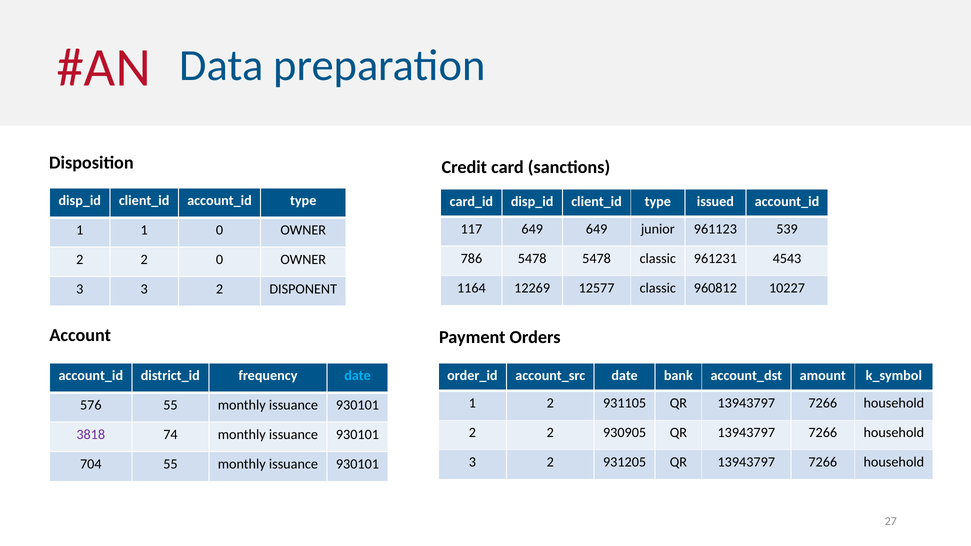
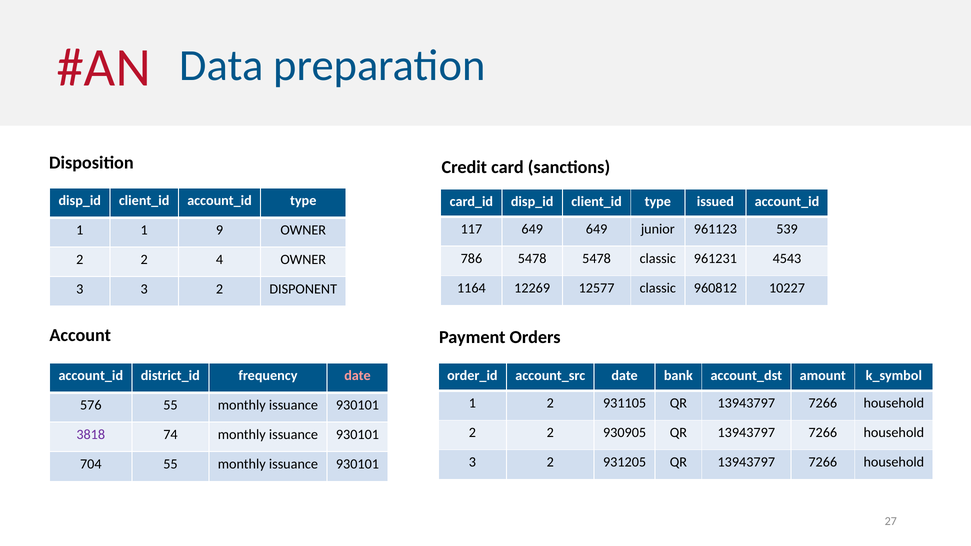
1 0: 0 -> 9
2 0: 0 -> 4
date at (357, 376) colour: light blue -> pink
